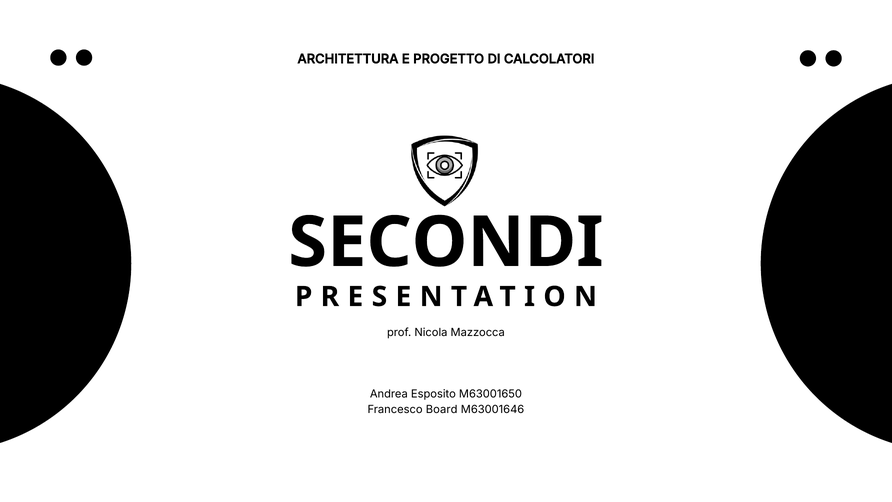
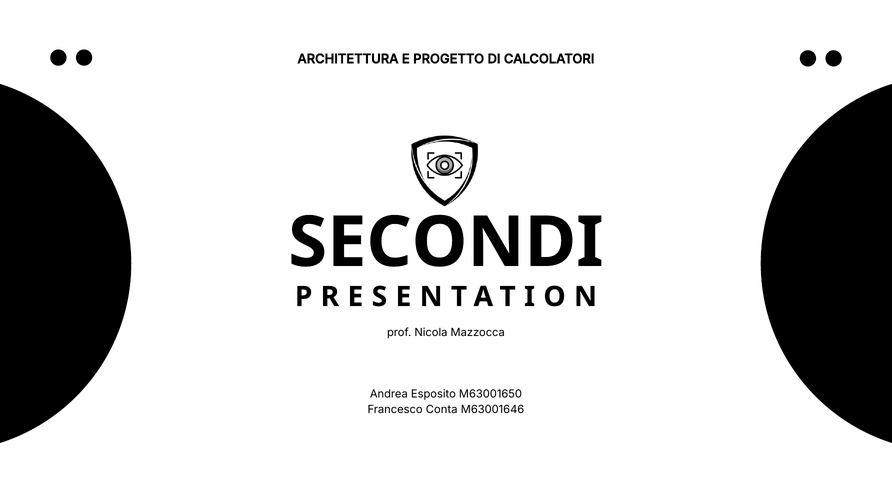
Board: Board -> Conta
